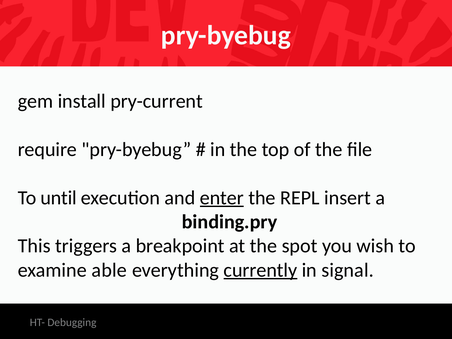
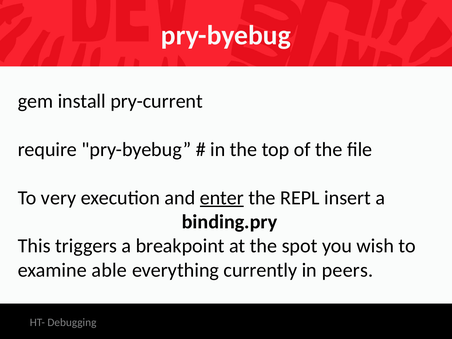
until: until -> very
currently underline: present -> none
signal: signal -> peers
